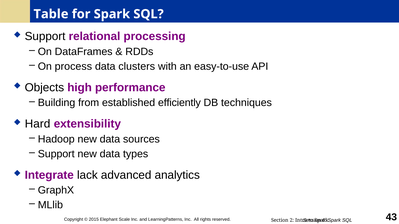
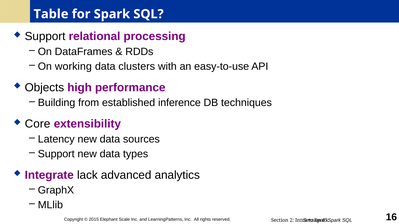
process: process -> working
efficiently: efficiently -> inference
Hard: Hard -> Core
Hadoop: Hadoop -> Latency
43: 43 -> 16
